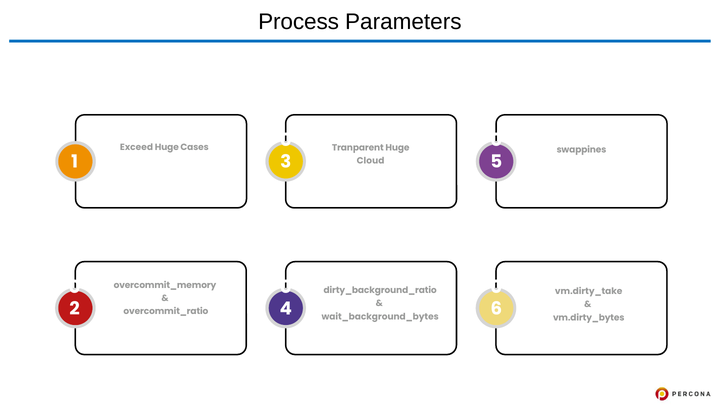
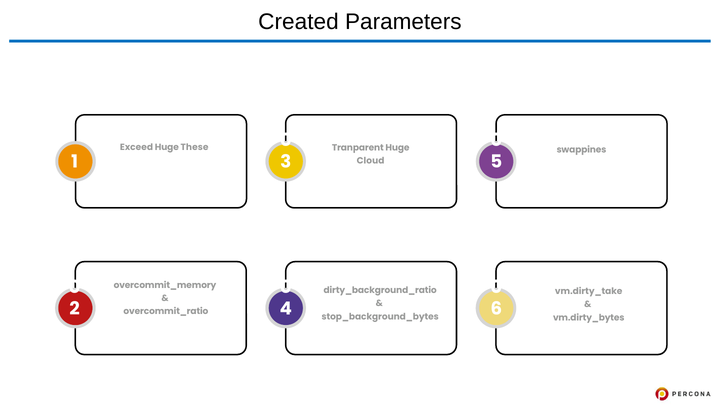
Process: Process -> Created
Cases: Cases -> These
wait_background_bytes: wait_background_bytes -> stop_background_bytes
